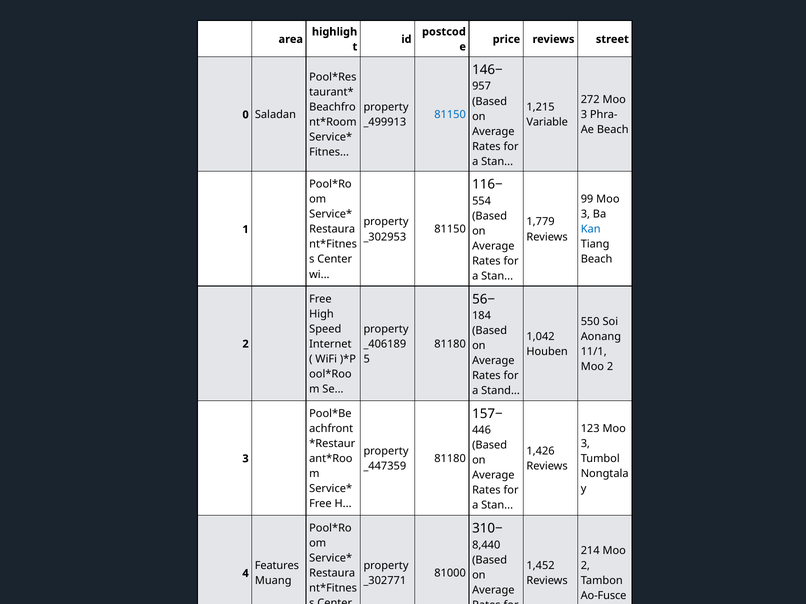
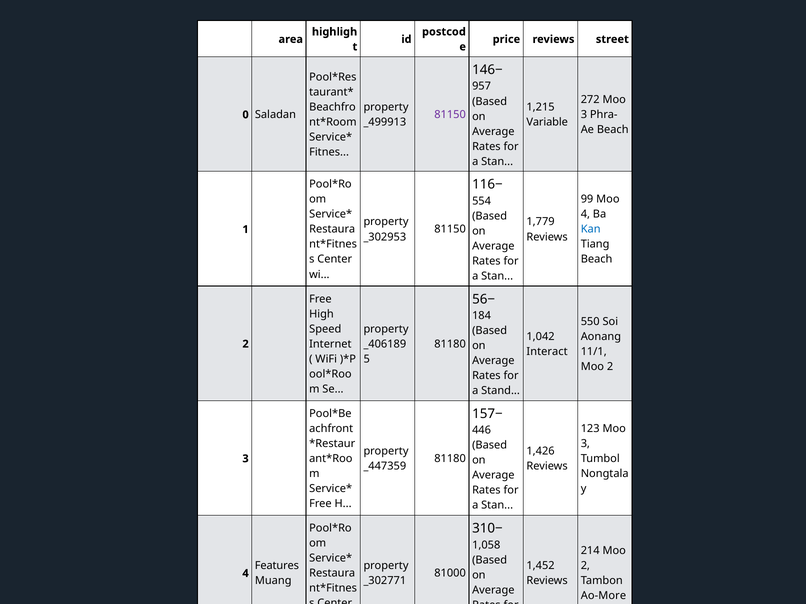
81150 at (450, 115) colour: blue -> purple
3 at (585, 215): 3 -> 4
Houben: Houben -> Interact
8,440: 8,440 -> 1,058
Ao-Fusce: Ao-Fusce -> Ao-More
